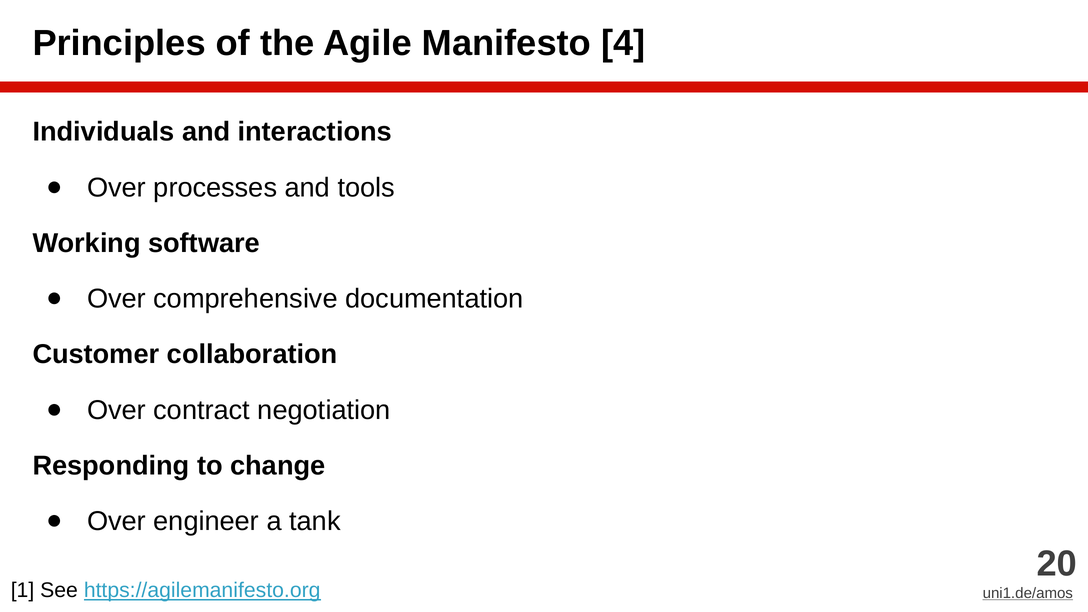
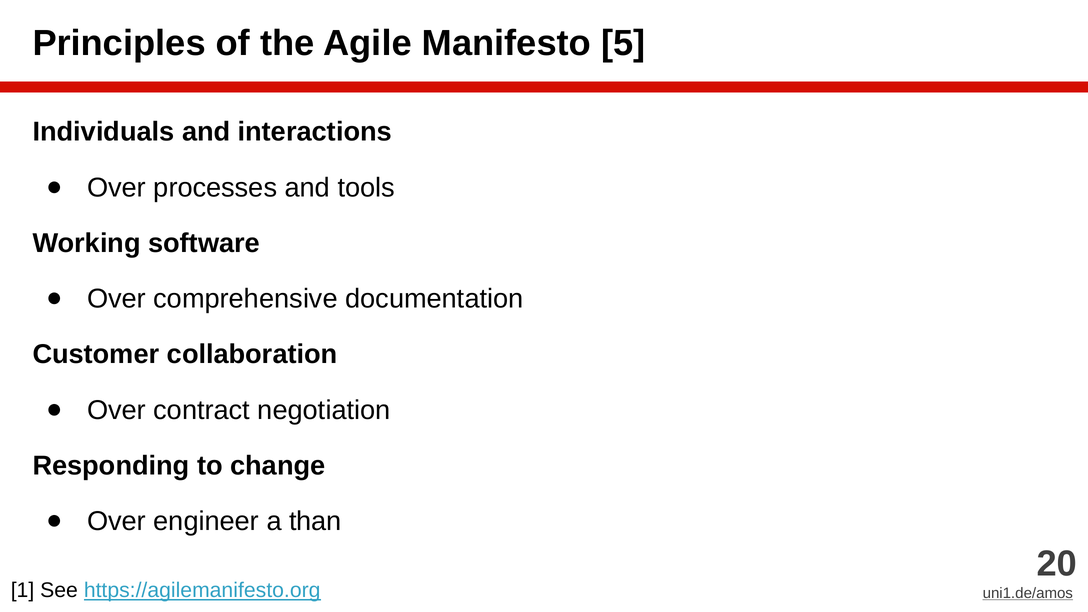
4: 4 -> 5
tank: tank -> than
